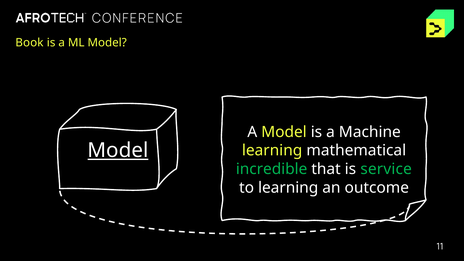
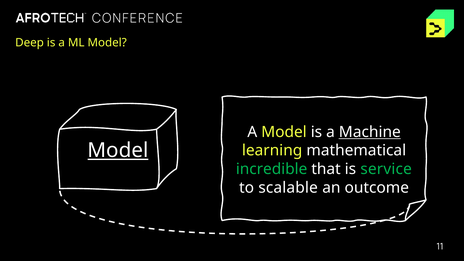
Book: Book -> Deep
Machine underline: none -> present
to learning: learning -> scalable
